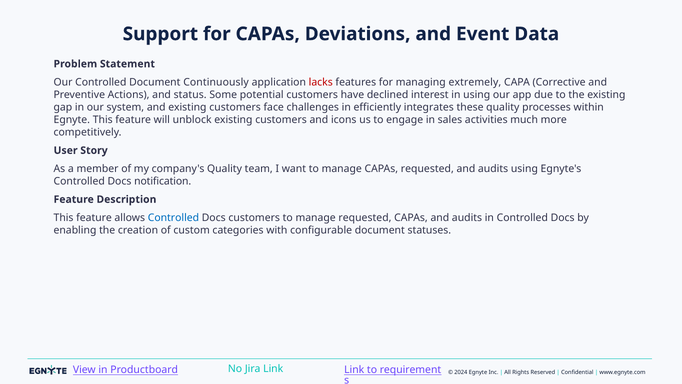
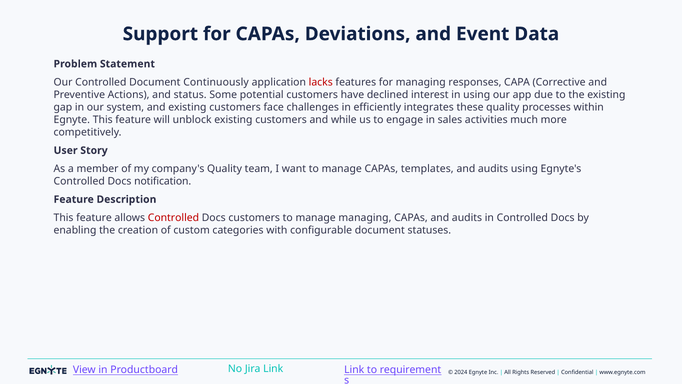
extremely: extremely -> responses
icons: icons -> while
CAPAs requested: requested -> templates
Controlled at (173, 217) colour: blue -> red
manage requested: requested -> managing
